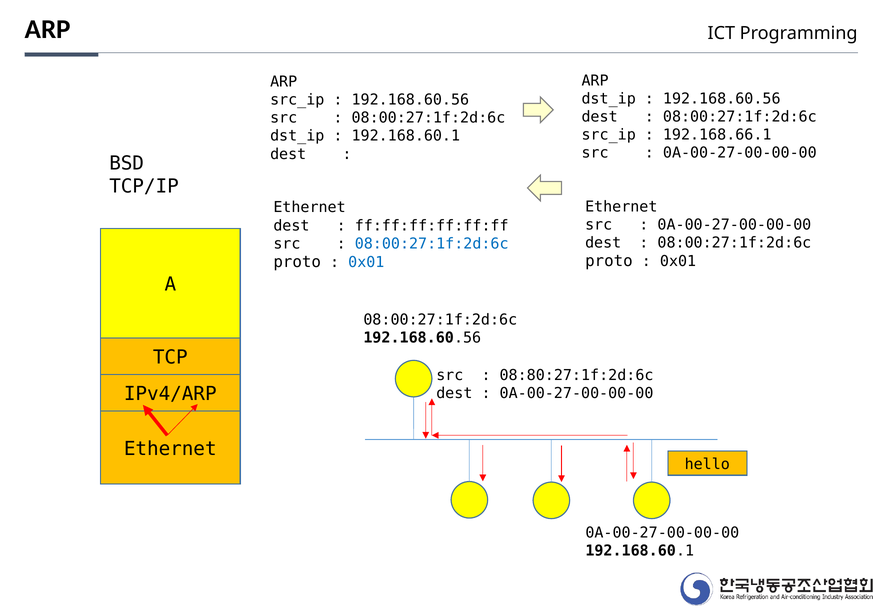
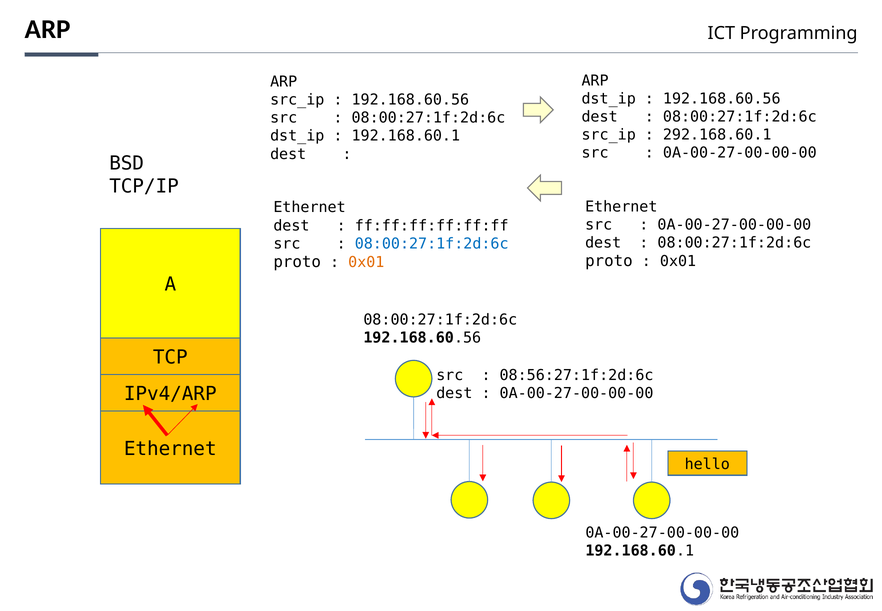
192.168.66.1: 192.168.66.1 -> 292.168.60.1
0x01 at (366, 262) colour: blue -> orange
08:80:27:1f:2d:6c: 08:80:27:1f:2d:6c -> 08:56:27:1f:2d:6c
